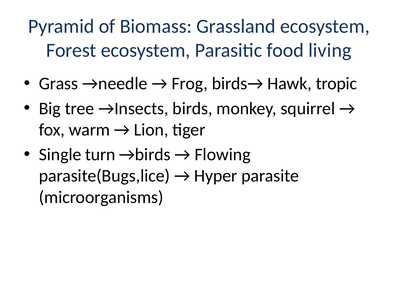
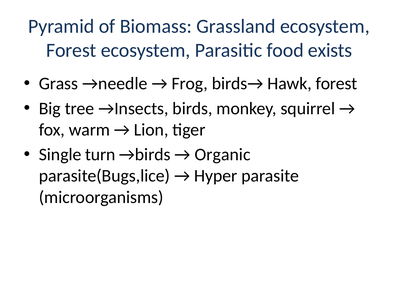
living: living -> exists
Hawk tropic: tropic -> forest
Flowing: Flowing -> Organic
